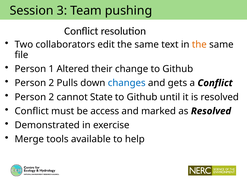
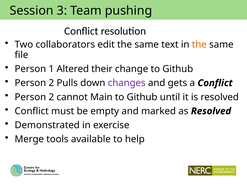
changes colour: blue -> purple
State: State -> Main
access: access -> empty
